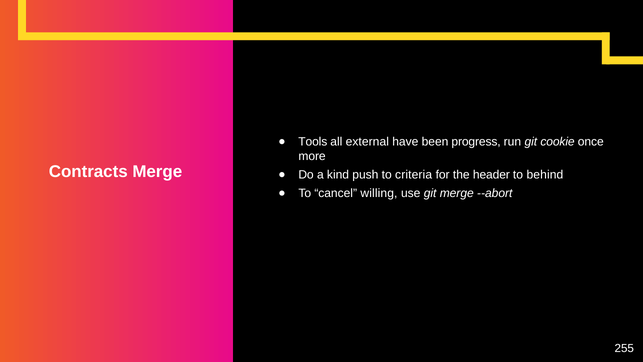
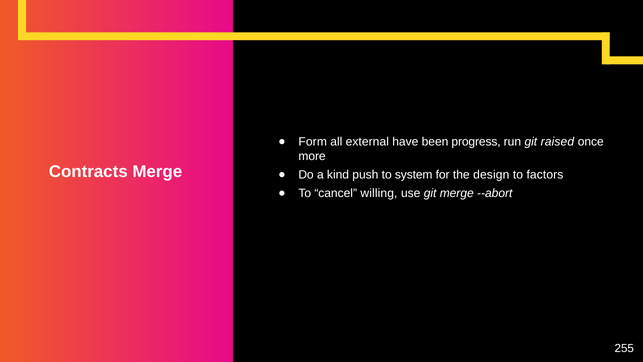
Tools: Tools -> Form
cookie: cookie -> raised
criteria: criteria -> system
header: header -> design
behind: behind -> factors
